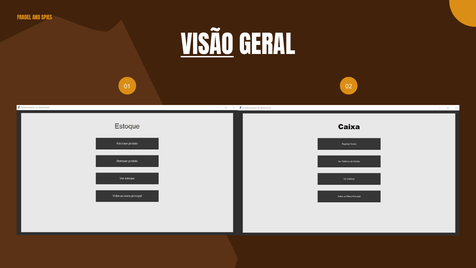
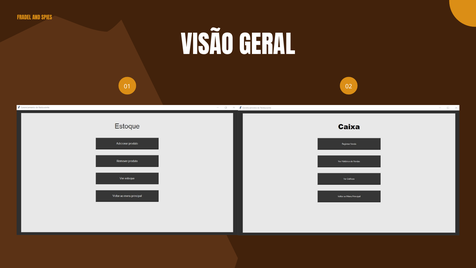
VISÃO underline: present -> none
